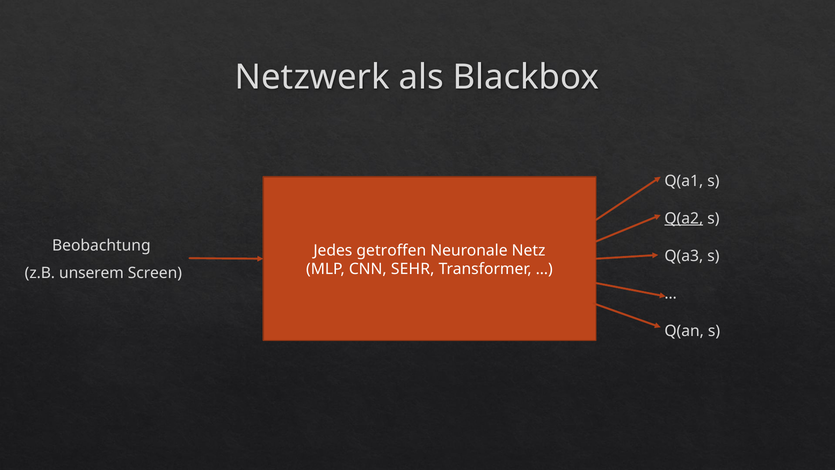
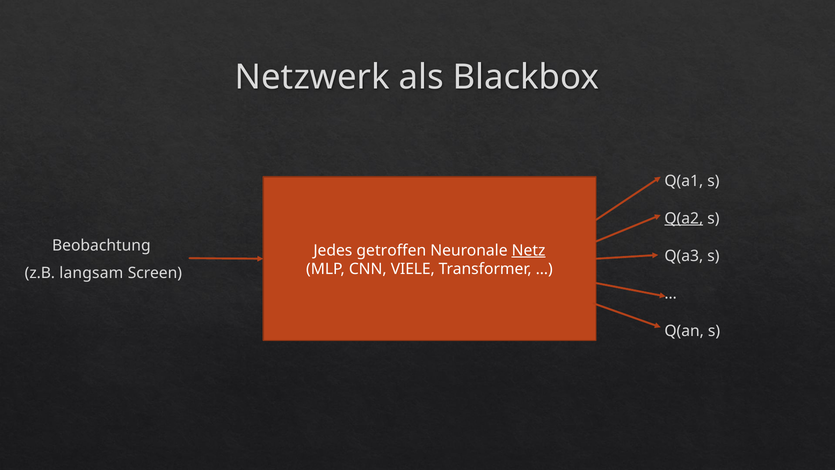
Netz underline: none -> present
SEHR: SEHR -> VIELE
unserem: unserem -> langsam
